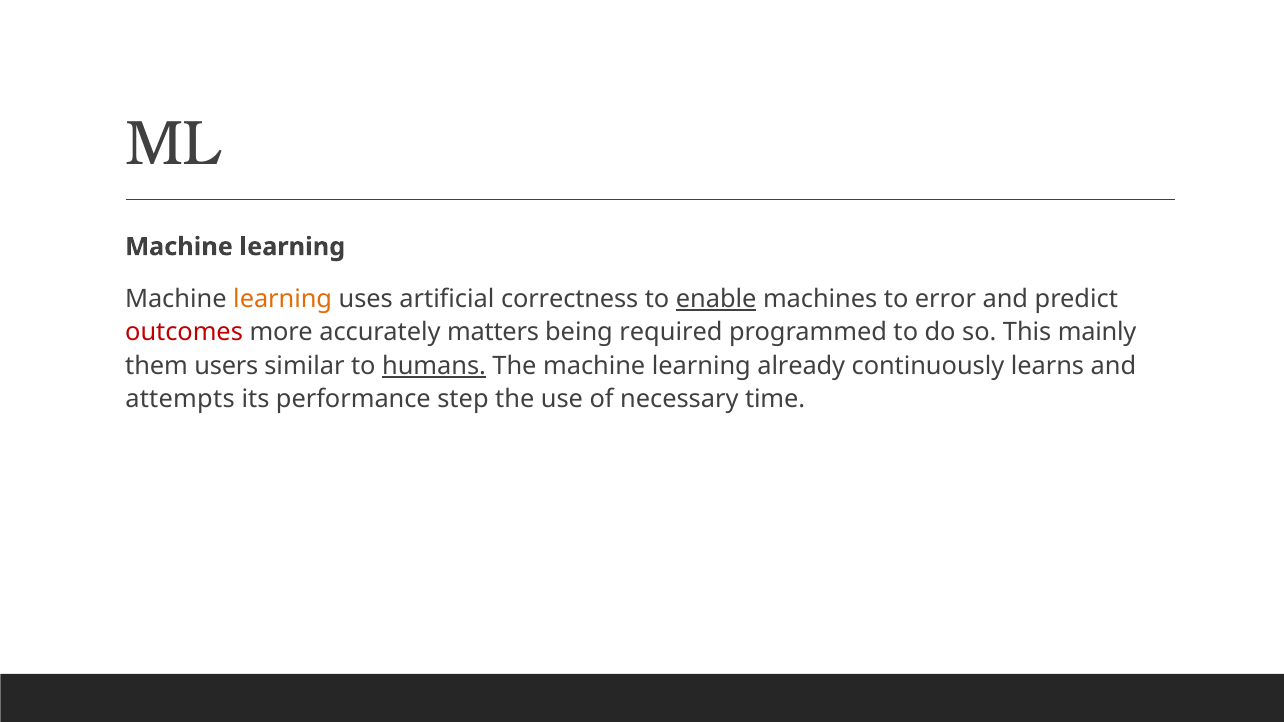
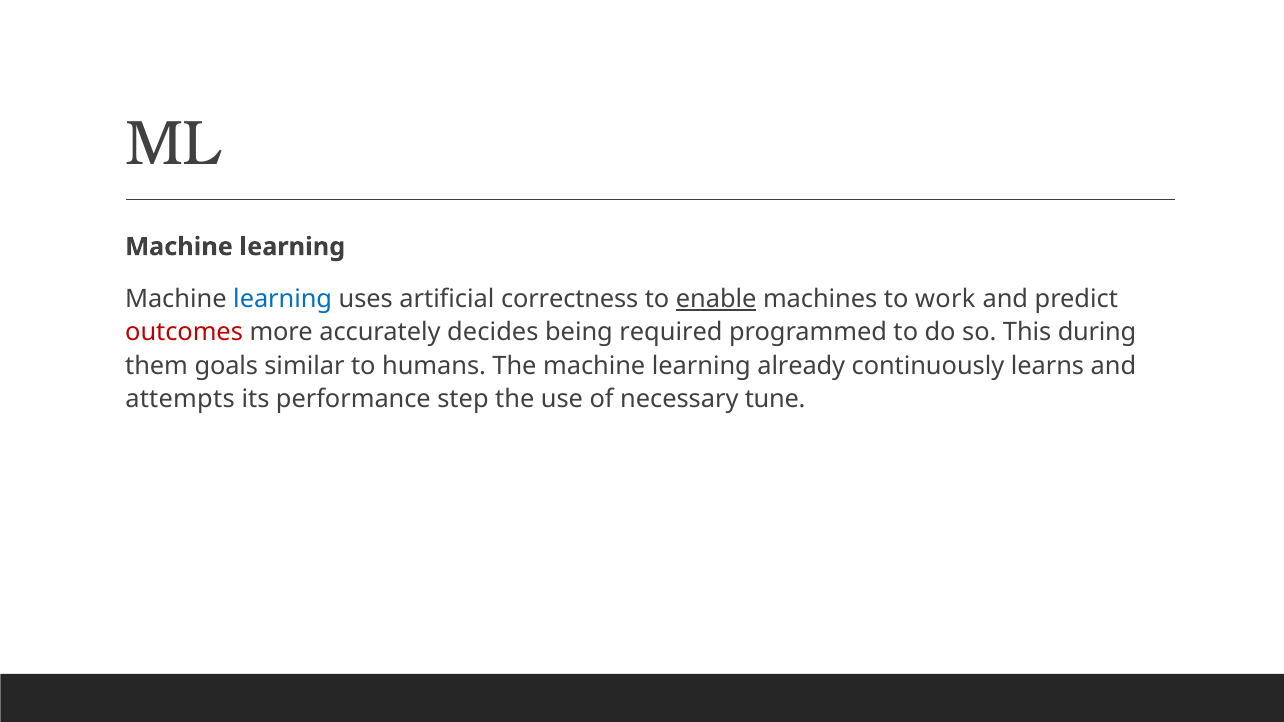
learning at (283, 299) colour: orange -> blue
error: error -> work
matters: matters -> decides
mainly: mainly -> during
users: users -> goals
humans underline: present -> none
time: time -> tune
